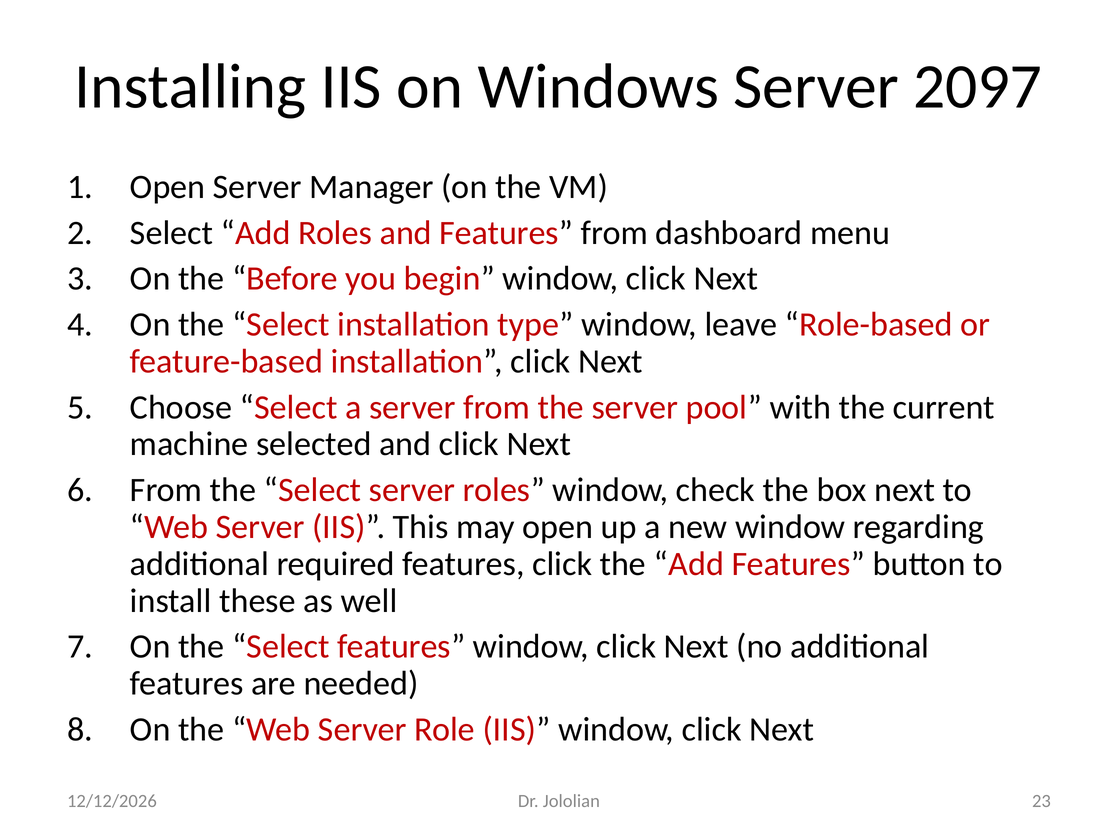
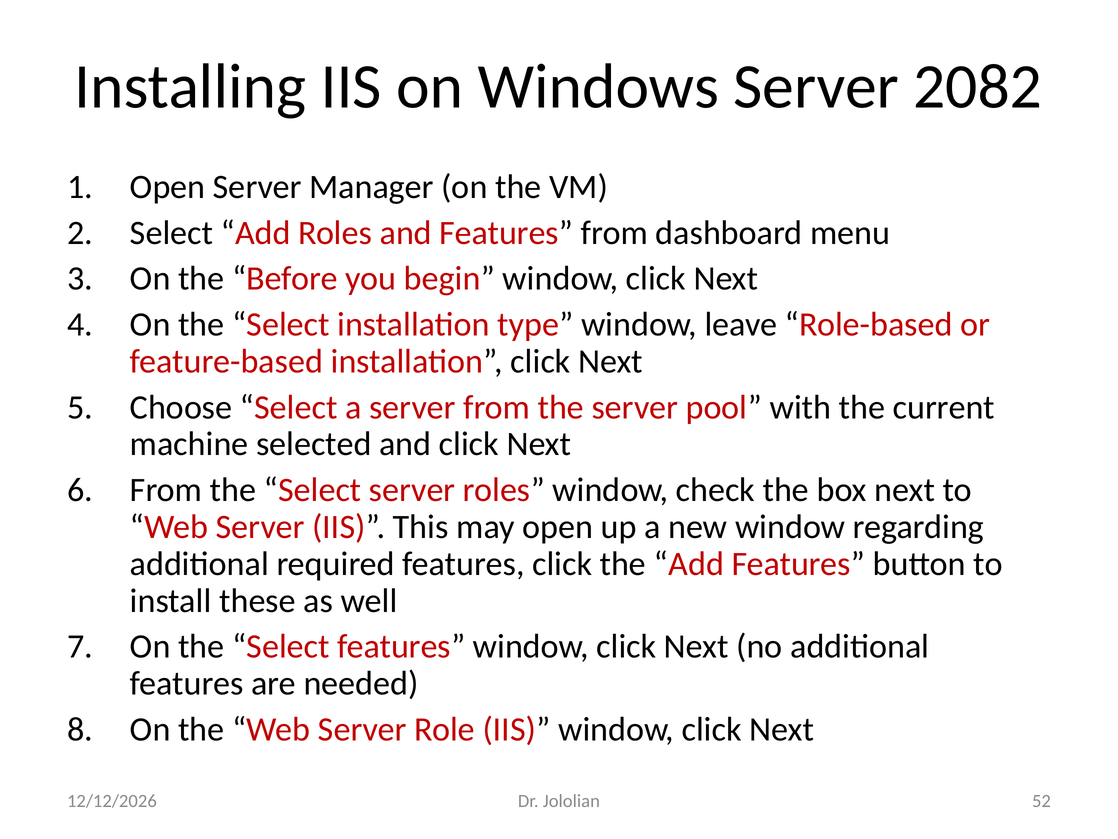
2097: 2097 -> 2082
23: 23 -> 52
